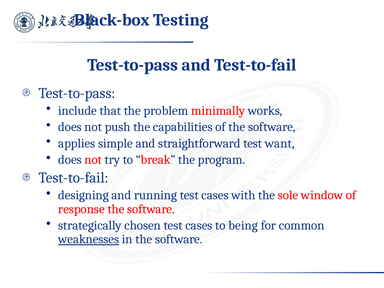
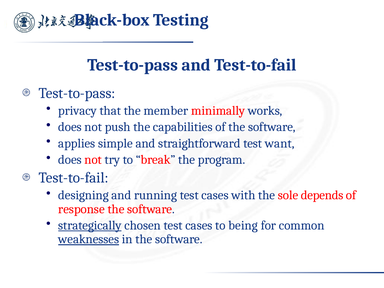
include: include -> privacy
problem: problem -> member
window: window -> depends
strategically underline: none -> present
